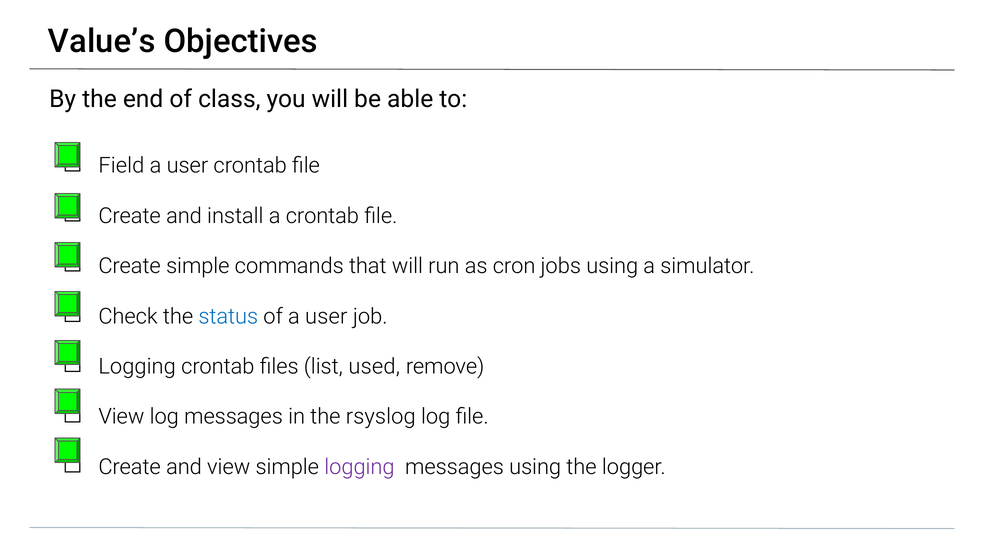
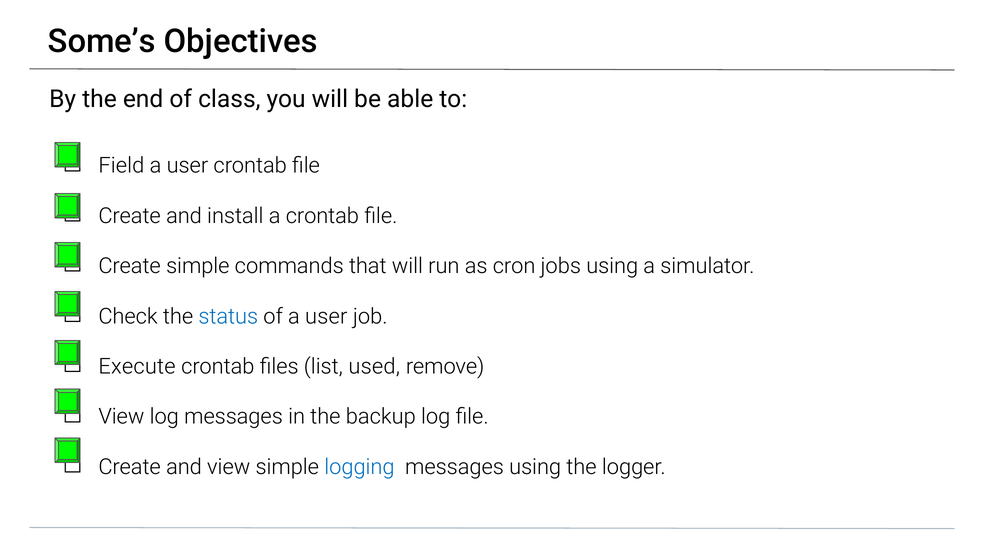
Value’s: Value’s -> Some’s
Logging at (137, 367): Logging -> Execute
rsyslog: rsyslog -> backup
logging at (359, 467) colour: purple -> blue
